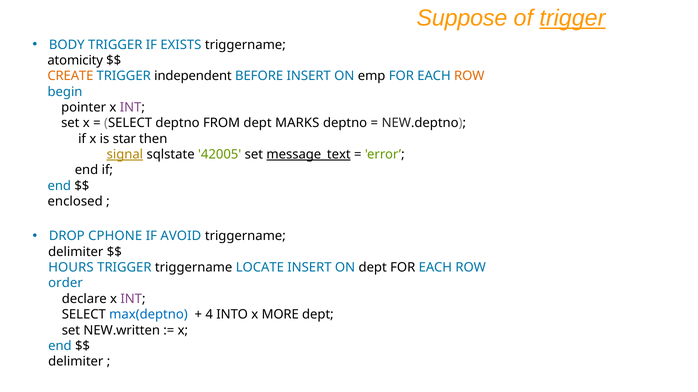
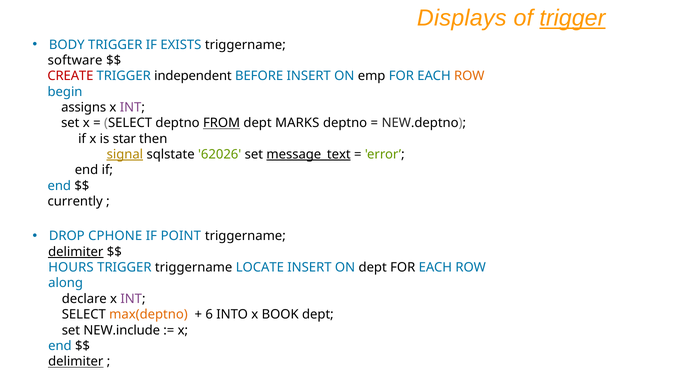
Suppose: Suppose -> Displays
atomicity: atomicity -> software
CREATE colour: orange -> red
pointer: pointer -> assigns
FROM underline: none -> present
42005: 42005 -> 62026
enclosed: enclosed -> currently
AVOID: AVOID -> POINT
delimiter at (76, 252) underline: none -> present
order: order -> along
max(deptno colour: blue -> orange
4: 4 -> 6
MORE: MORE -> BOOK
NEW.written: NEW.written -> NEW.include
delimiter at (76, 362) underline: none -> present
